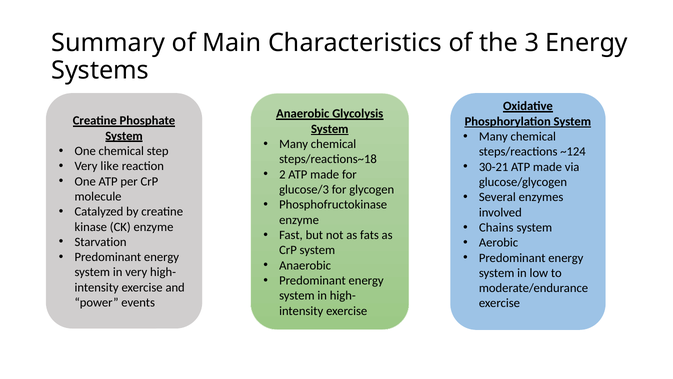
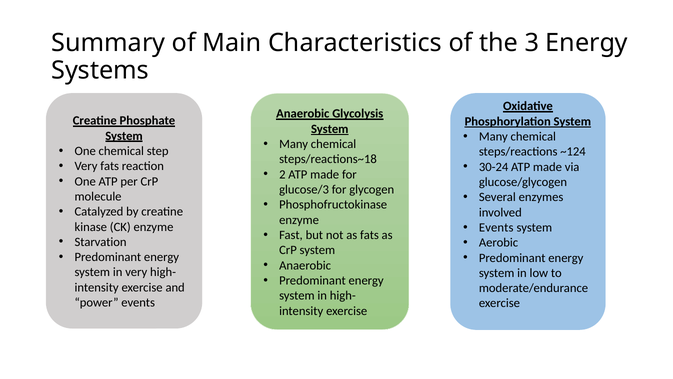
Very like: like -> fats
30-21: 30-21 -> 30-24
Chains at (496, 227): Chains -> Events
